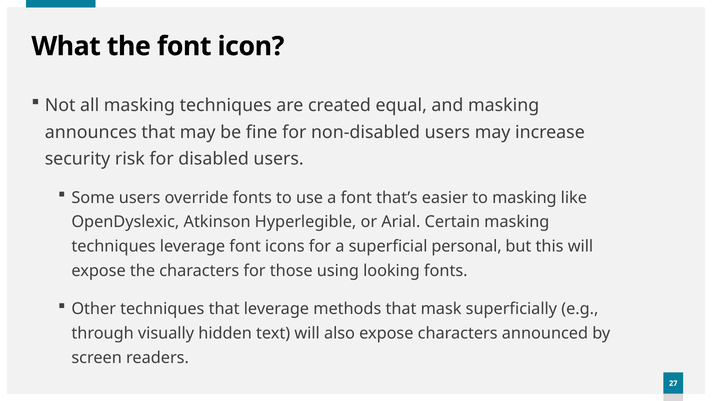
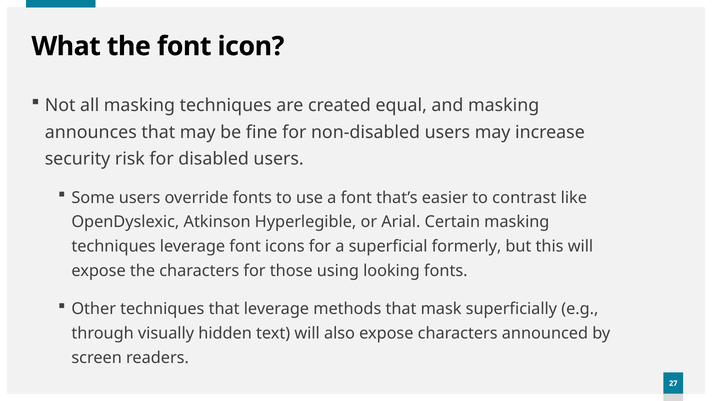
to masking: masking -> contrast
personal: personal -> formerly
